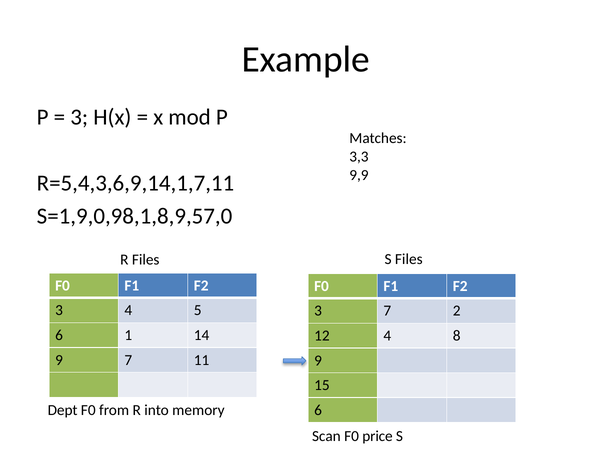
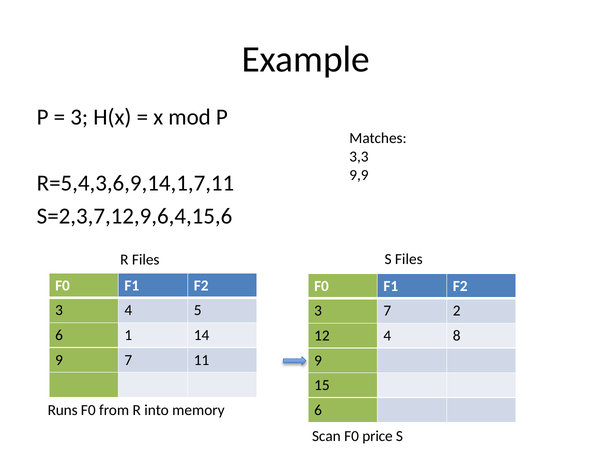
S=1,9,0,98,1,8,9,57,0: S=1,9,0,98,1,8,9,57,0 -> S=2,3,7,12,9,6,4,15,6
Dept: Dept -> Runs
